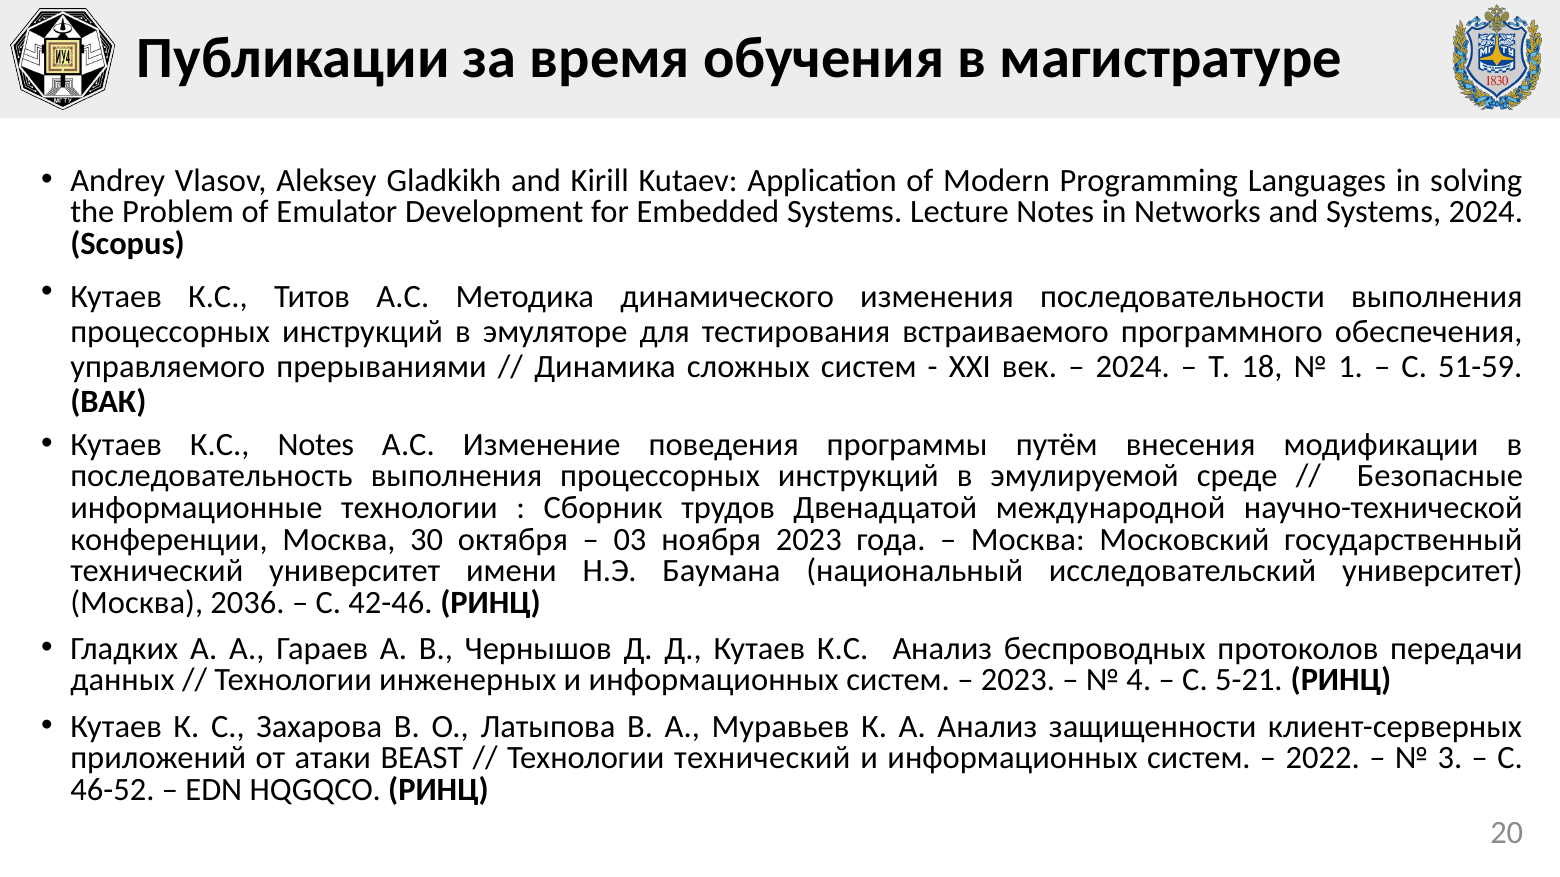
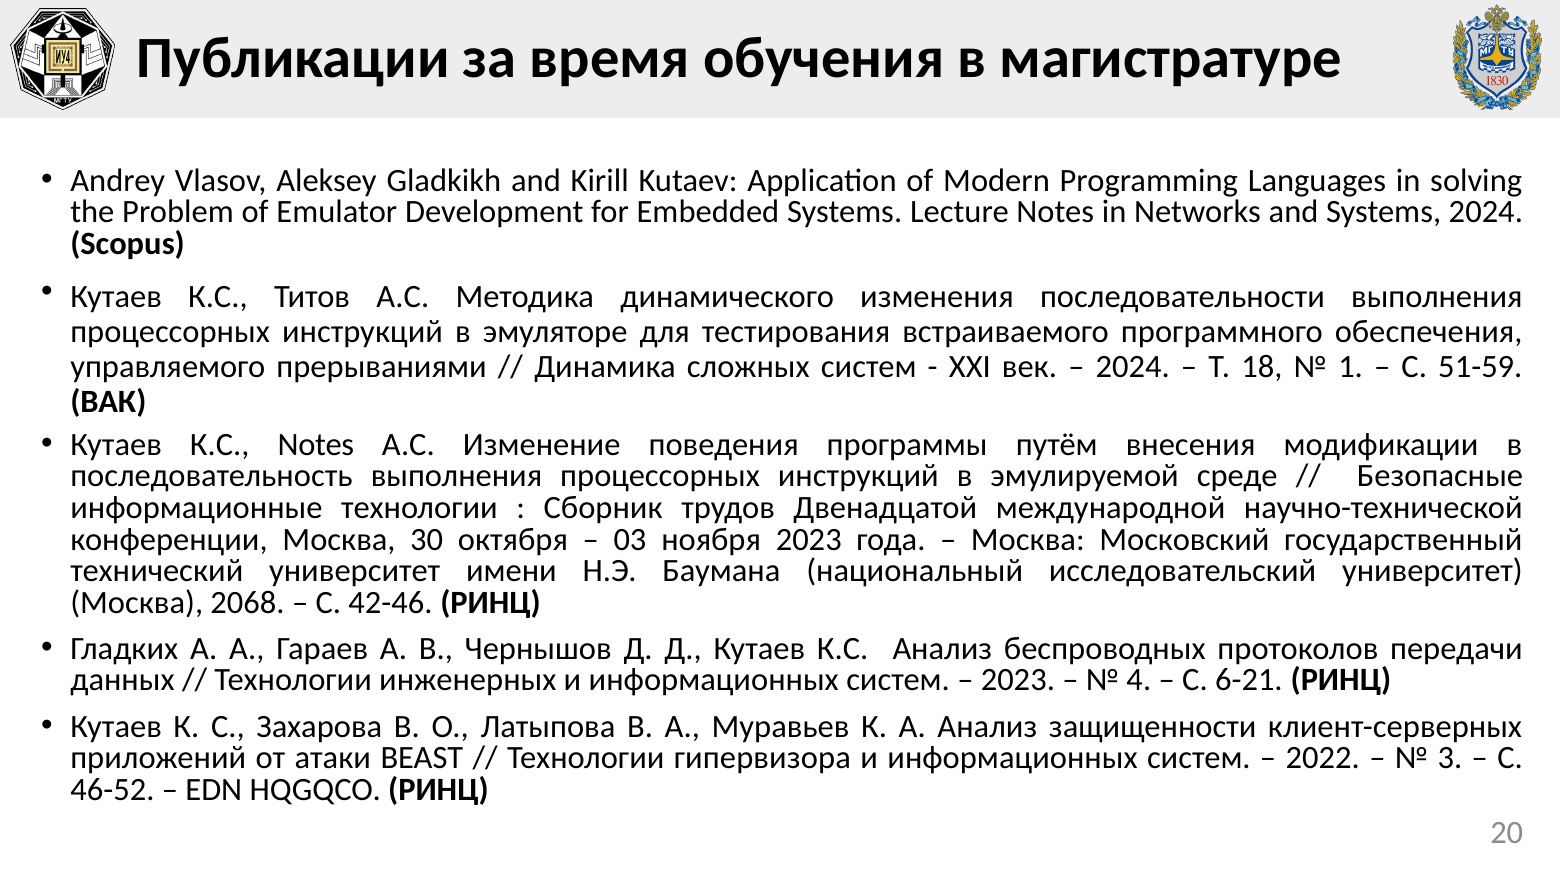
2036: 2036 -> 2068
5-21: 5-21 -> 6-21
Технологии технический: технический -> гипервизора
